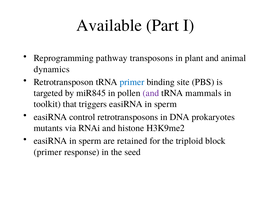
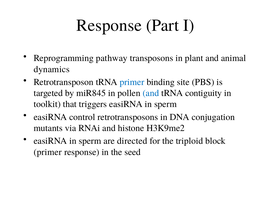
Available at (109, 25): Available -> Response
and at (151, 93) colour: purple -> blue
mammals: mammals -> contiguity
prokaryotes: prokaryotes -> conjugation
retained: retained -> directed
